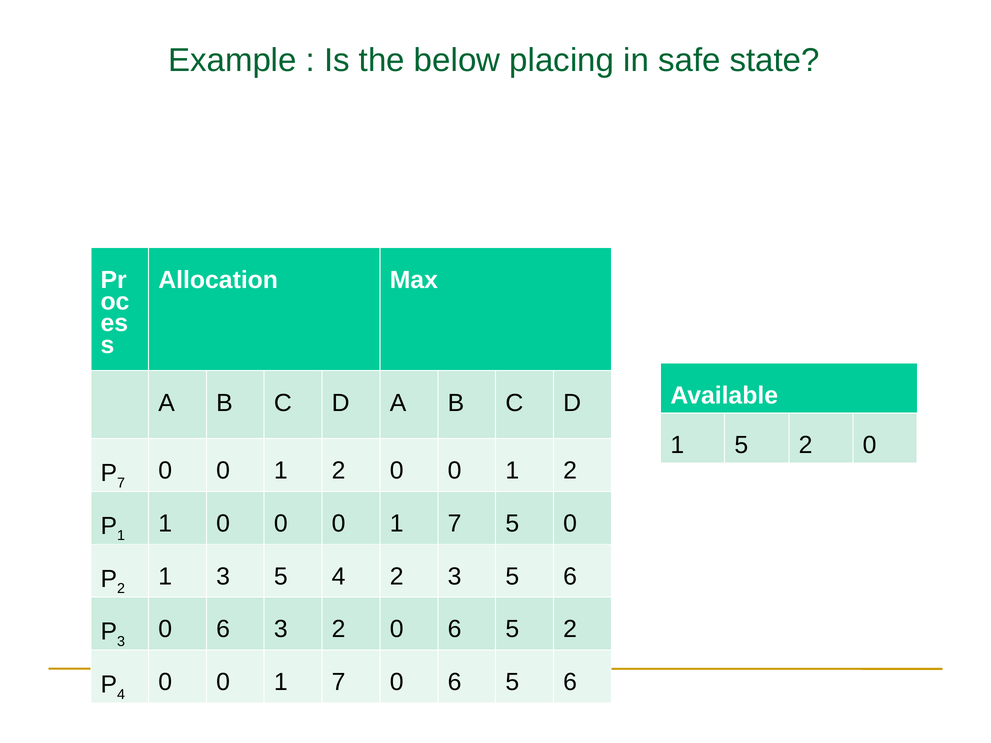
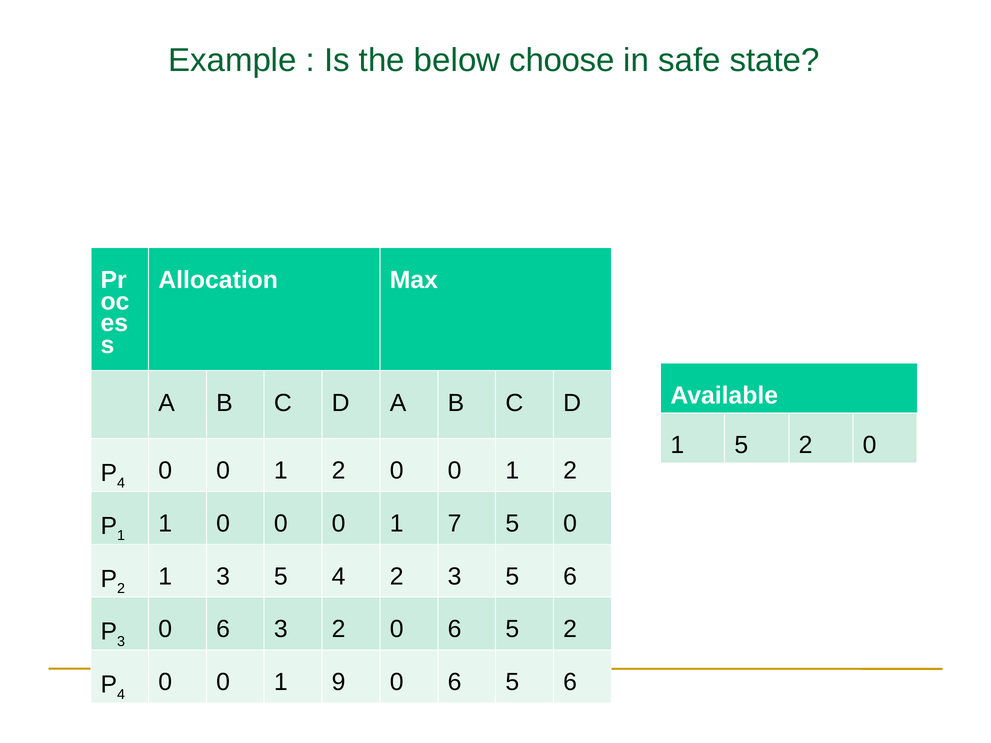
placing: placing -> choose
7 at (121, 483): 7 -> 4
7 at (339, 682): 7 -> 9
